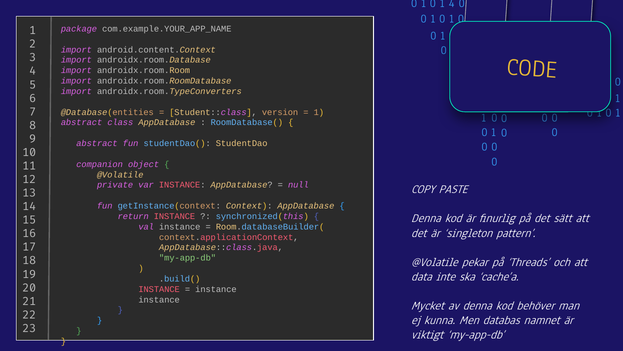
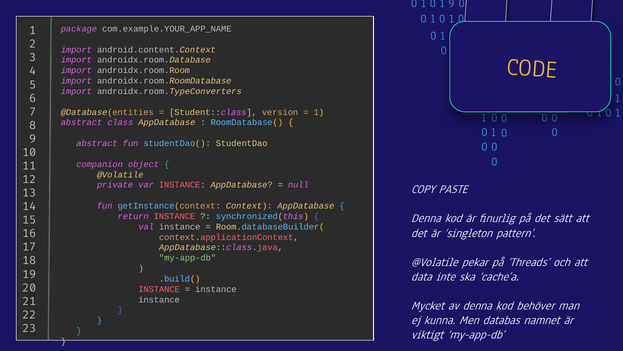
1 4: 4 -> 9
